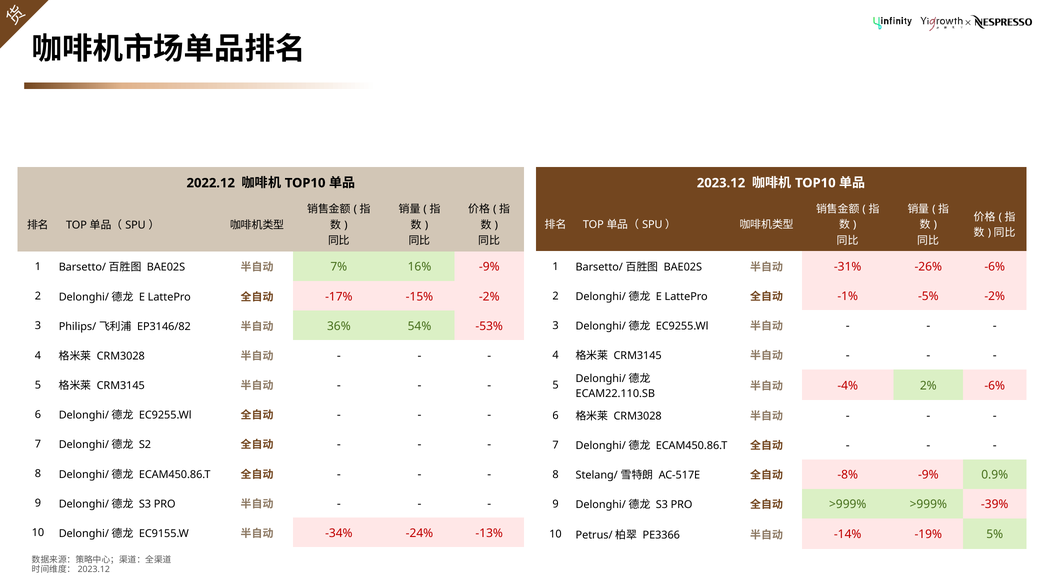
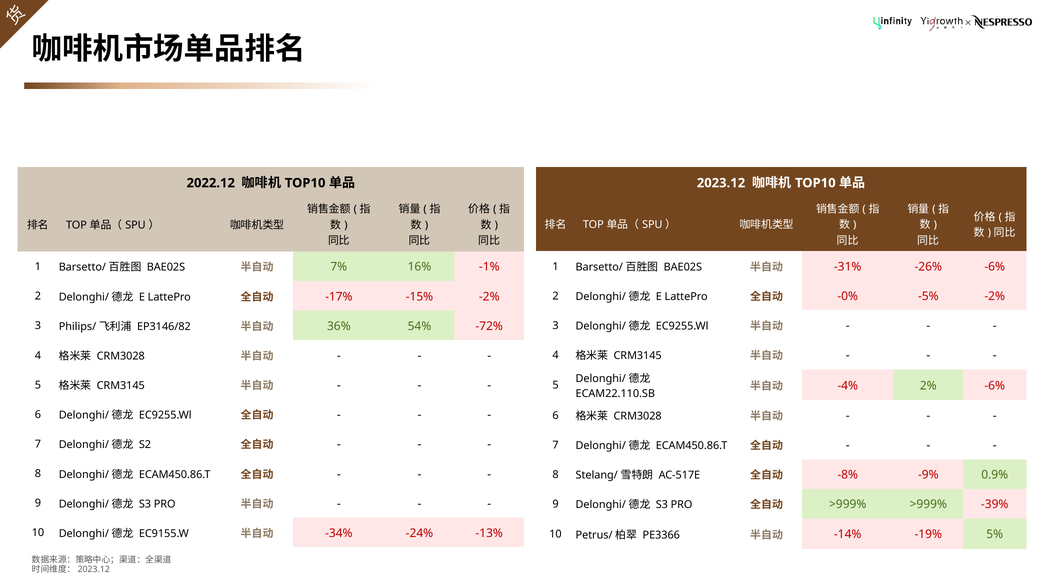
16% -9%: -9% -> -1%
-1%: -1% -> -0%
-53%: -53% -> -72%
